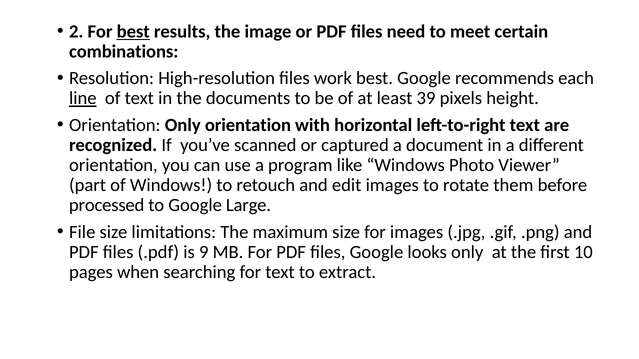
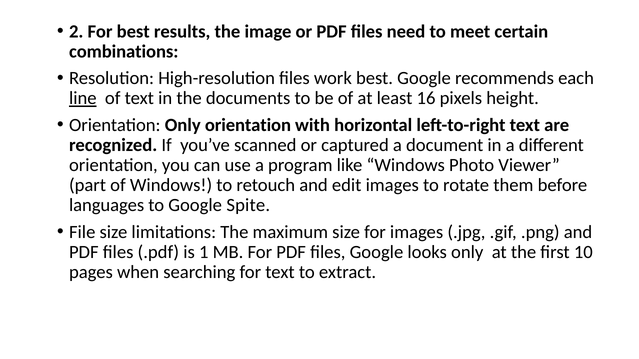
best at (133, 31) underline: present -> none
39: 39 -> 16
processed: processed -> languages
Large: Large -> Spite
9: 9 -> 1
